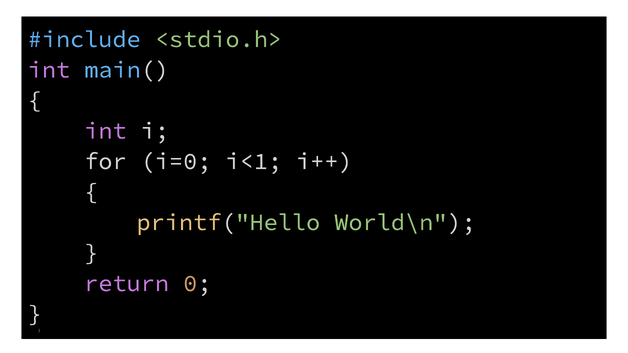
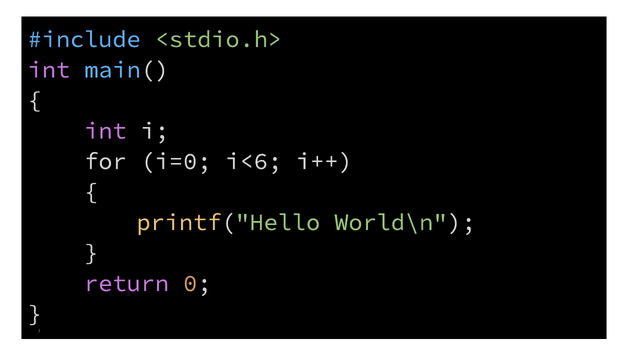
i<1: i<1 -> i<6
